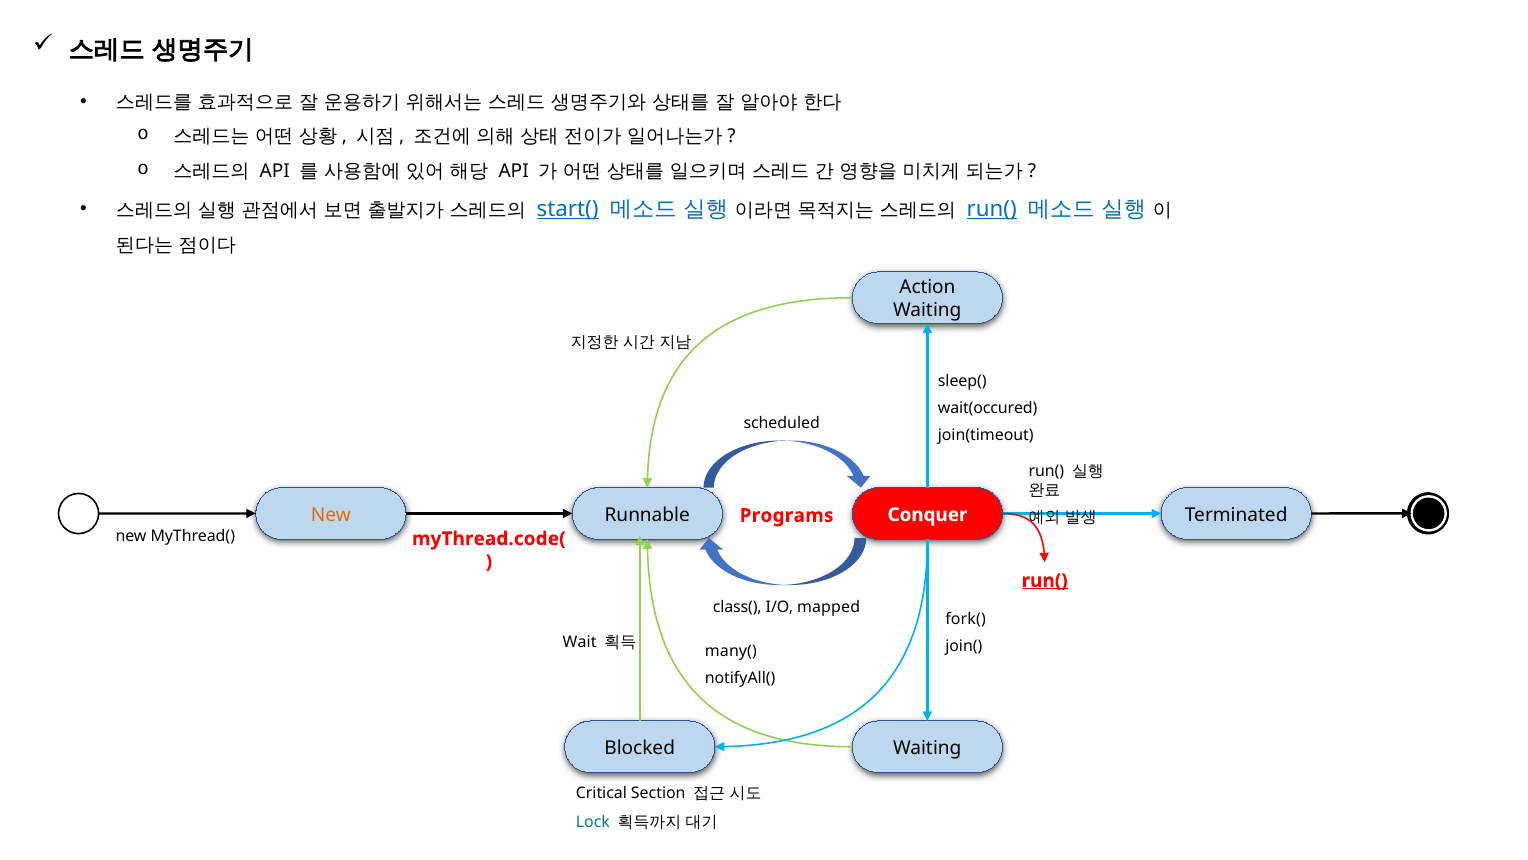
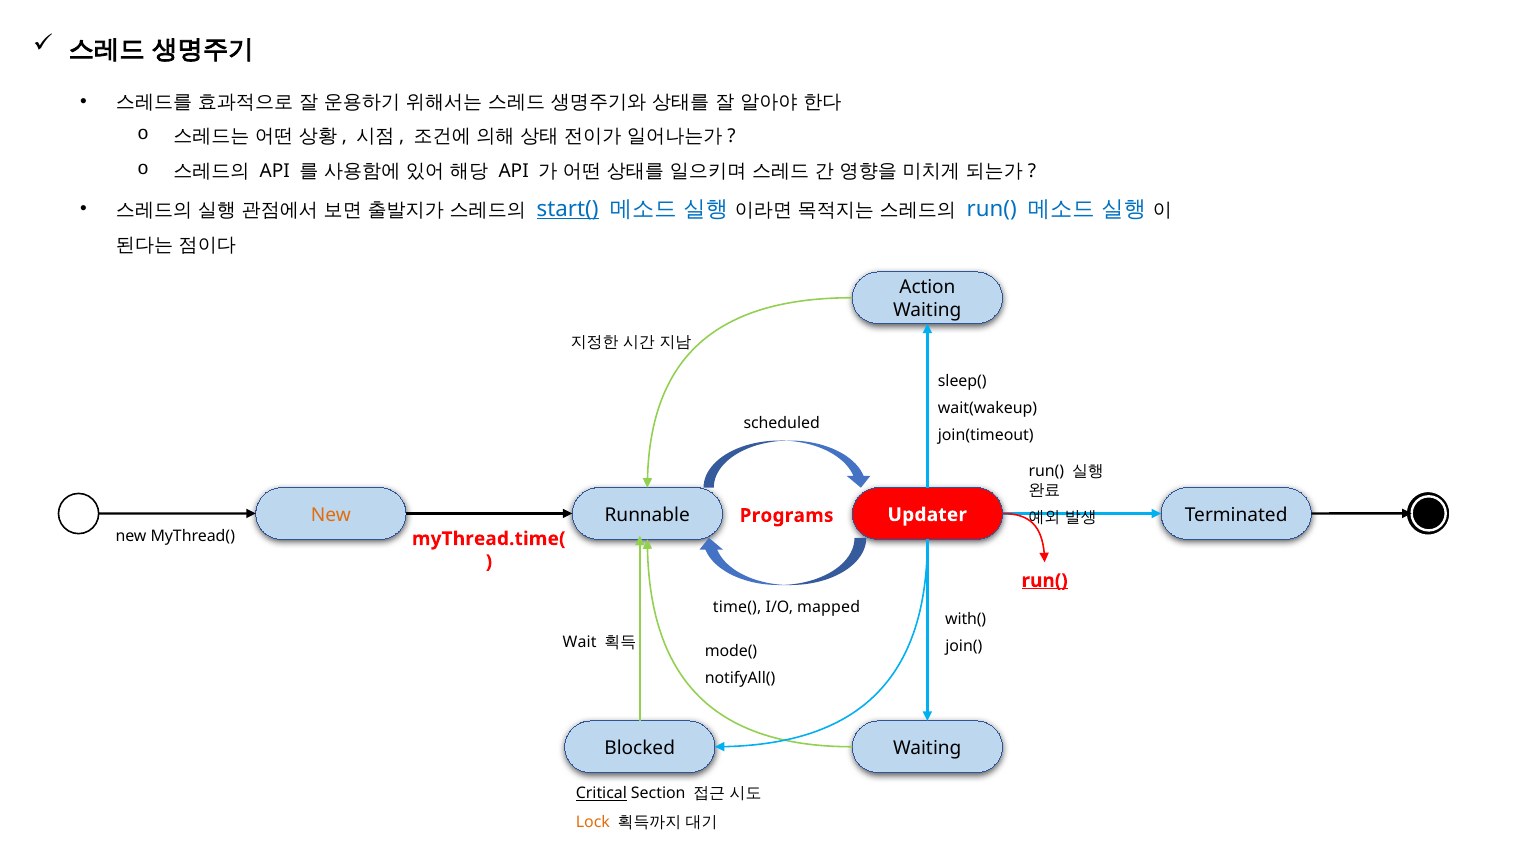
run( at (992, 209) underline: present -> none
wait(occured: wait(occured -> wait(wakeup
Conquer: Conquer -> Updater
myThread.code(: myThread.code( -> myThread.time(
class(: class( -> time(
fork(: fork( -> with(
many(: many( -> mode(
Critical underline: none -> present
Lock colour: blue -> orange
